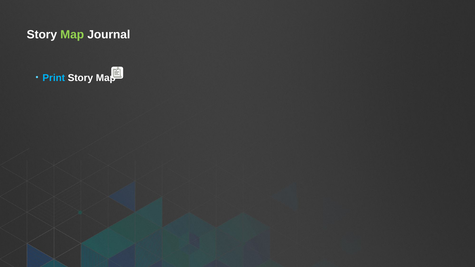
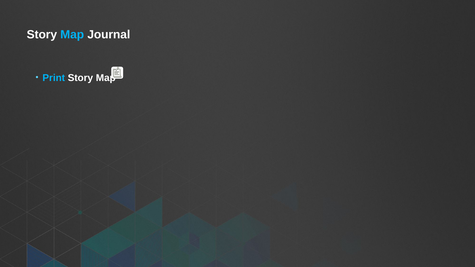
Map at (72, 35) colour: light green -> light blue
